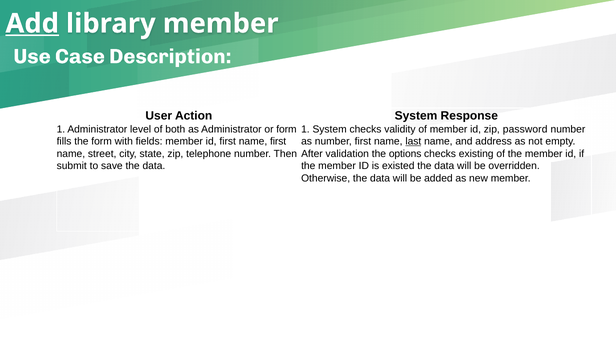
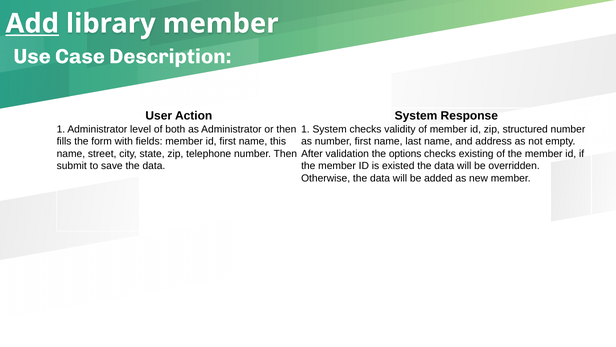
or form: form -> then
password: password -> structured
name first: first -> this
last underline: present -> none
